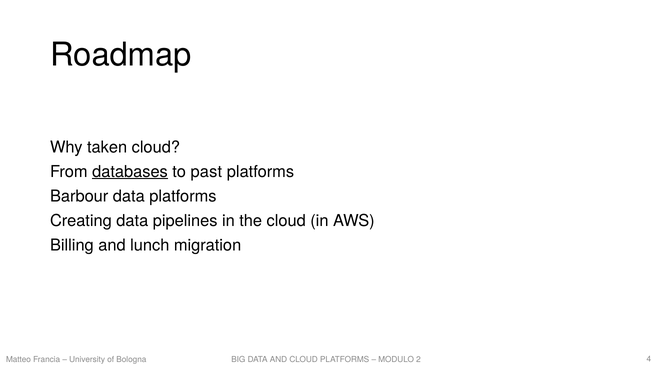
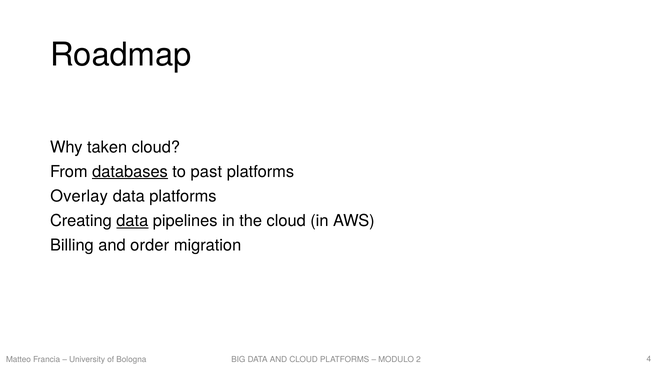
Barbour: Barbour -> Overlay
data at (132, 221) underline: none -> present
lunch: lunch -> order
